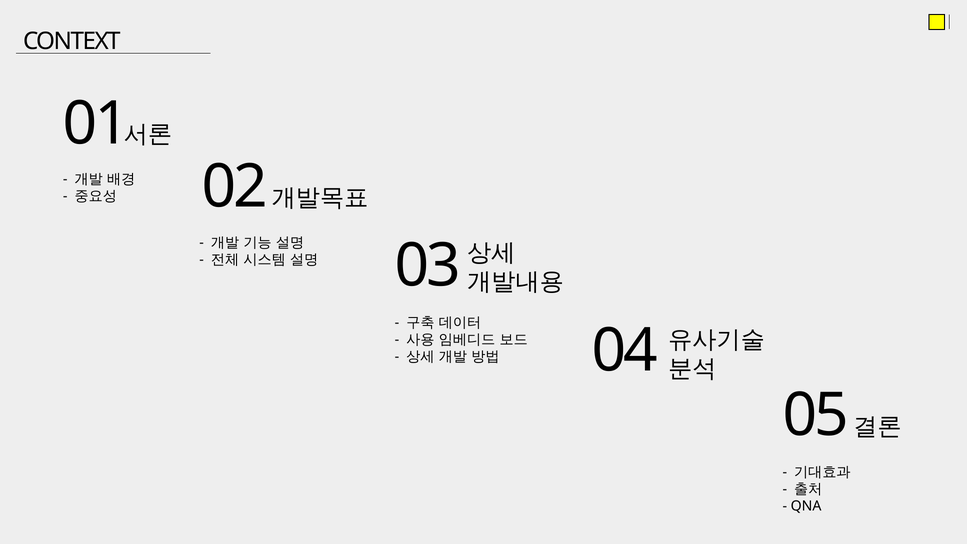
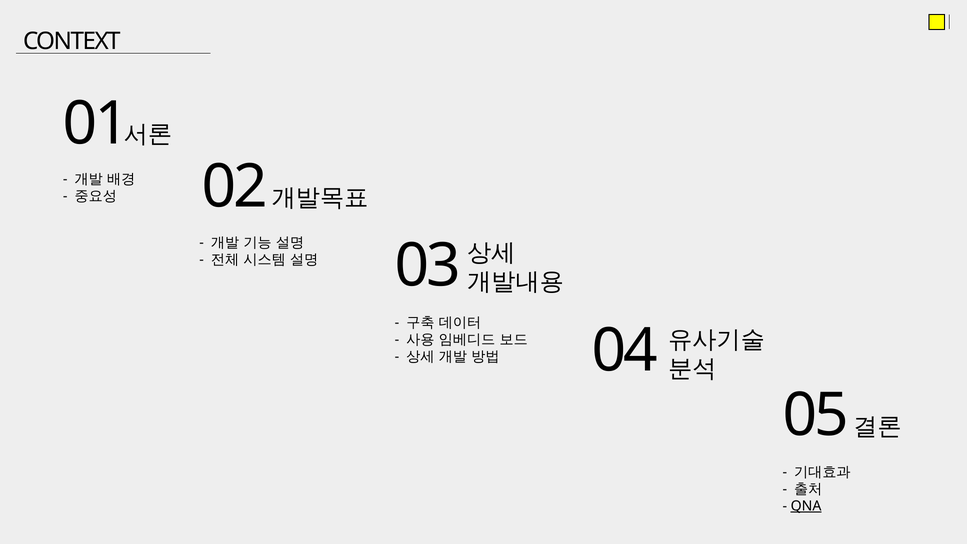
QNA underline: none -> present
